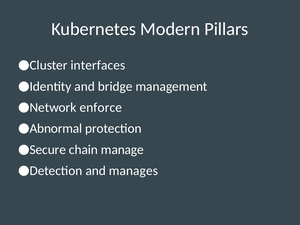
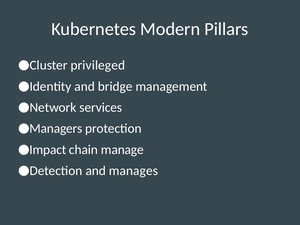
interfaces: interfaces -> privileged
enforce: enforce -> services
Abnormal: Abnormal -> Managers
Secure: Secure -> Impact
